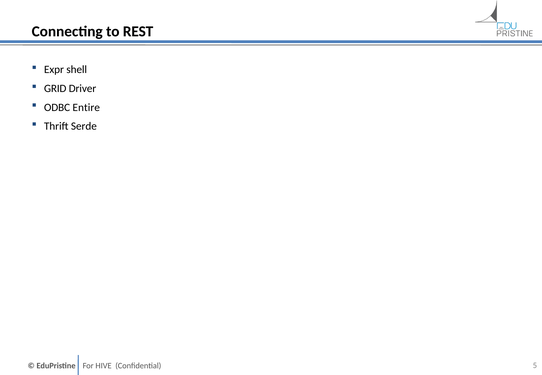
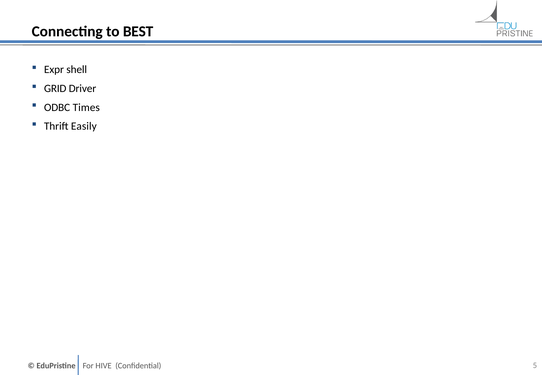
REST: REST -> BEST
Entire: Entire -> Times
Serde: Serde -> Easily
